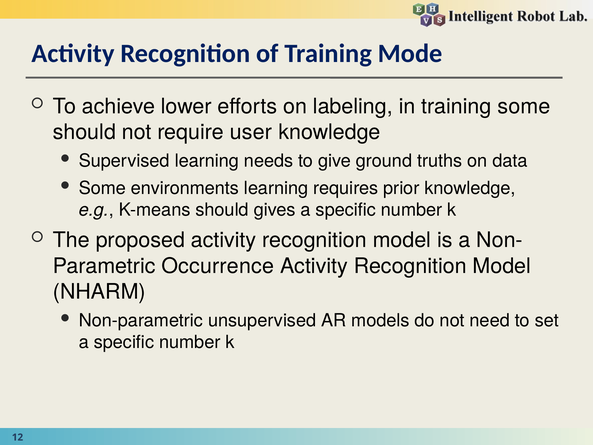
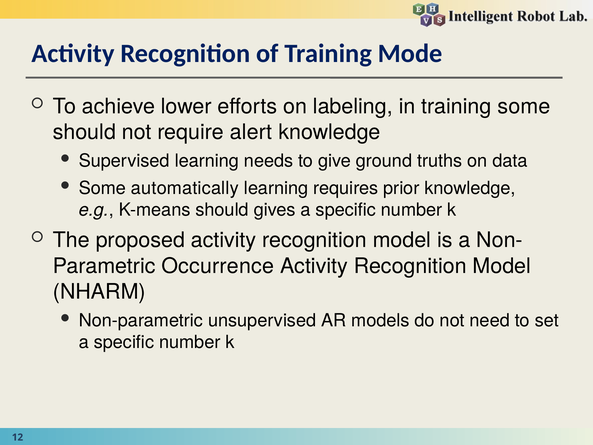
user: user -> alert
environments: environments -> automatically
